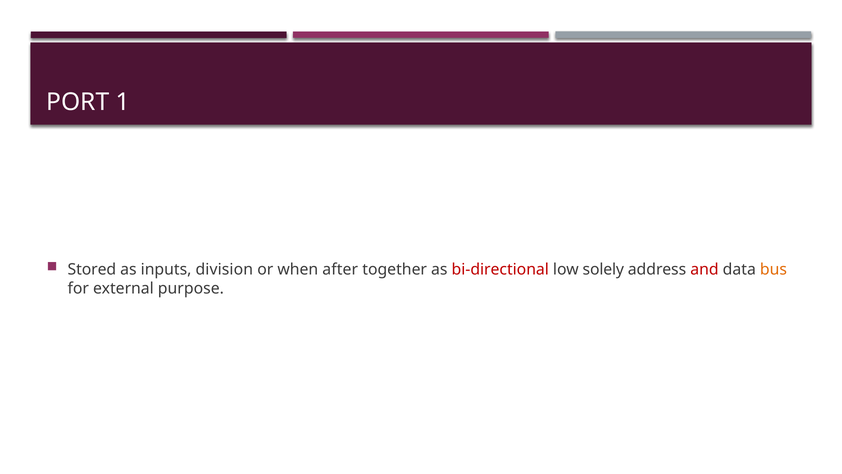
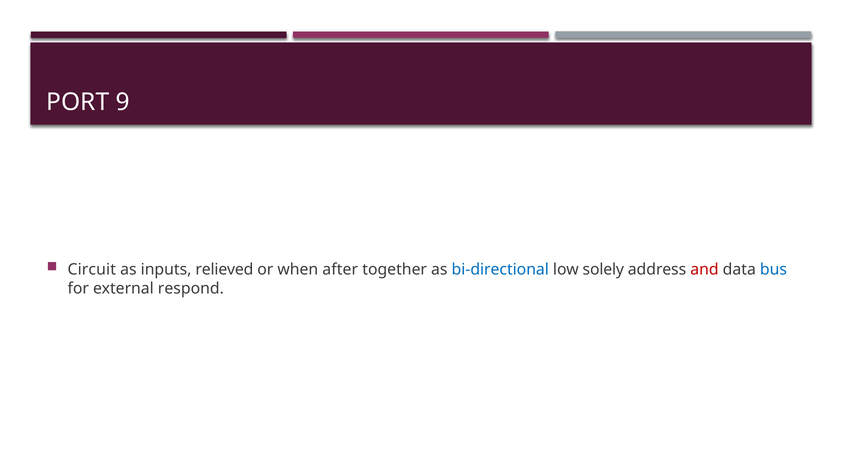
1: 1 -> 9
Stored: Stored -> Circuit
division: division -> relieved
bi-directional colour: red -> blue
bus colour: orange -> blue
purpose: purpose -> respond
